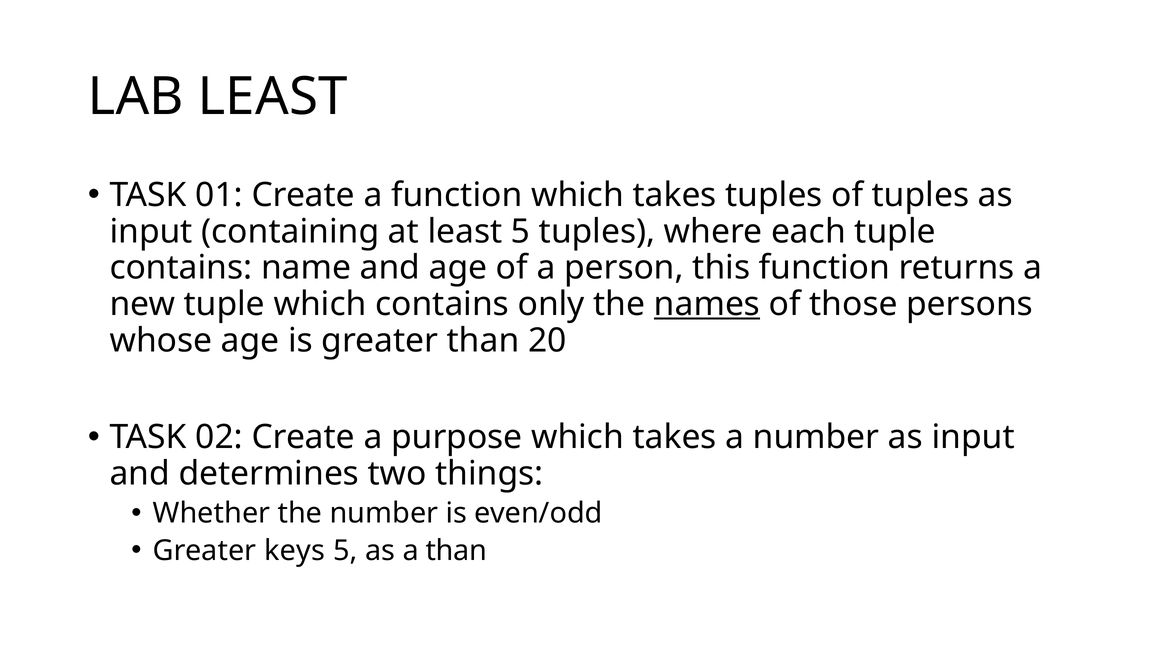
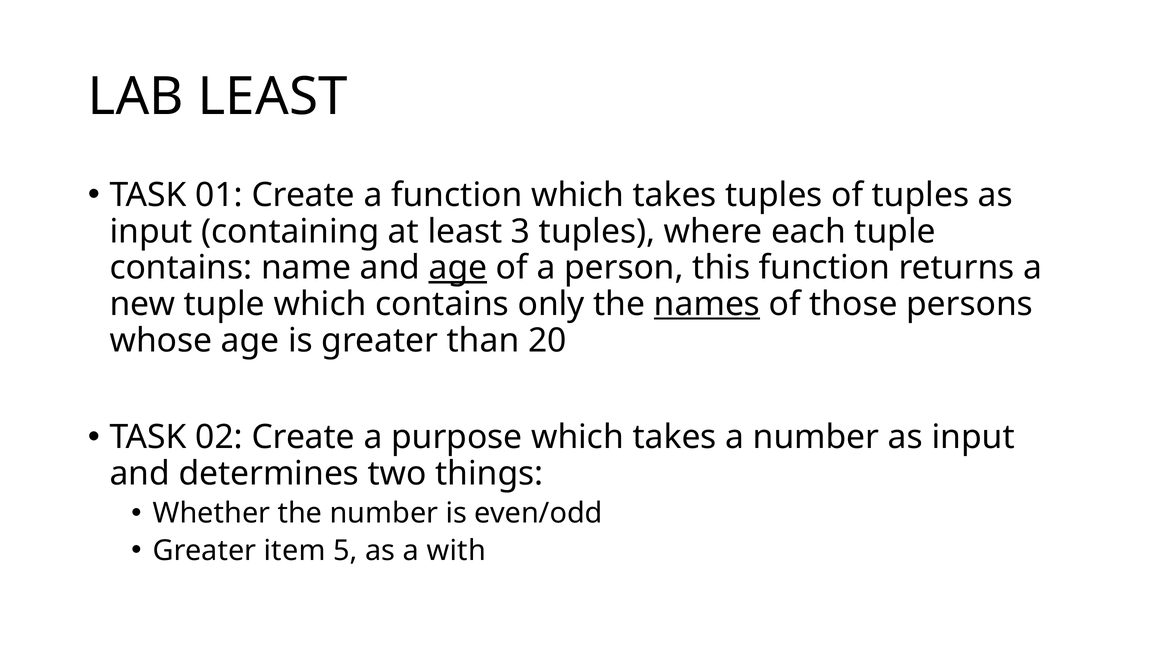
least 5: 5 -> 3
age at (458, 268) underline: none -> present
keys: keys -> item
a than: than -> with
